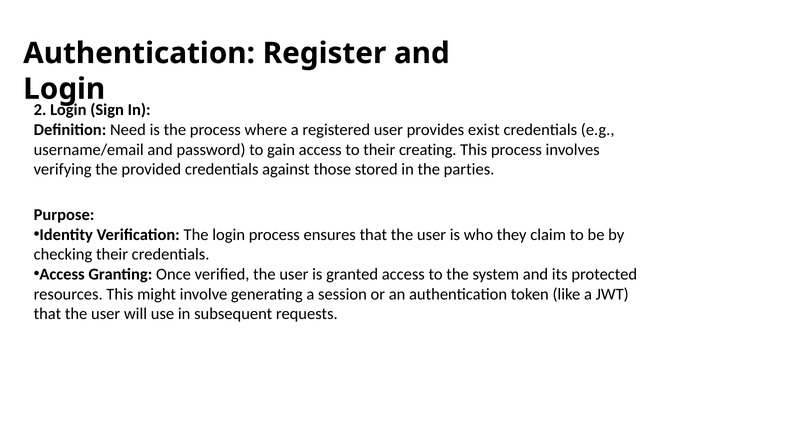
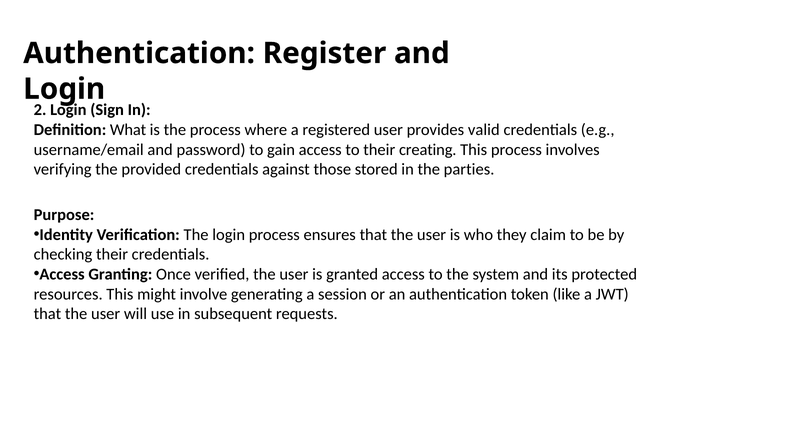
Need: Need -> What
exist: exist -> valid
